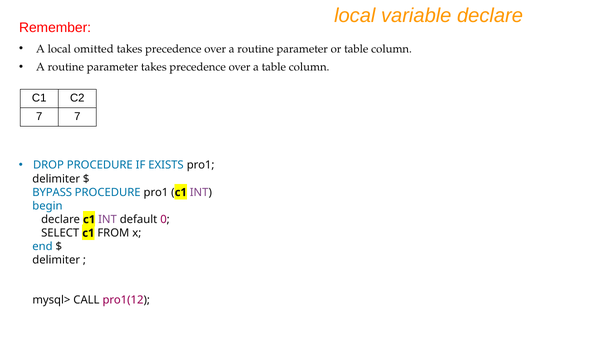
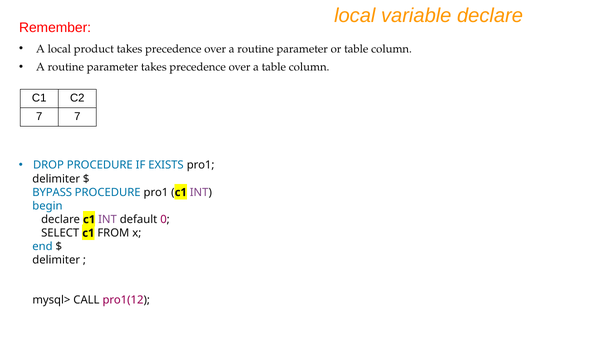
omitted: omitted -> product
